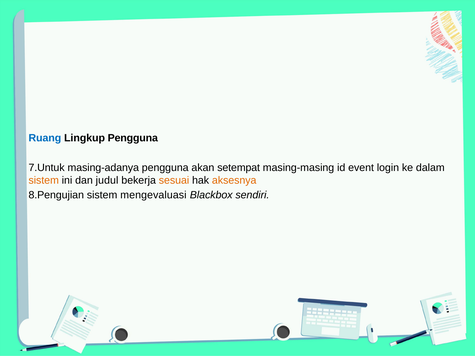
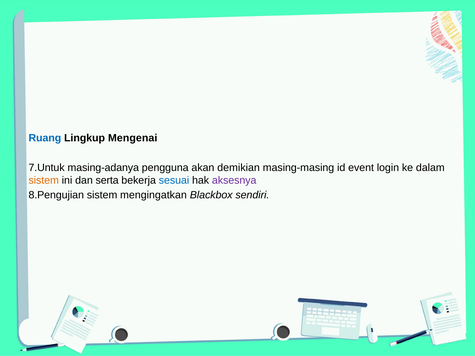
Lingkup Pengguna: Pengguna -> Mengenai
setempat: setempat -> demikian
judul: judul -> serta
sesuai colour: orange -> blue
aksesnya colour: orange -> purple
mengevaluasi: mengevaluasi -> mengingatkan
